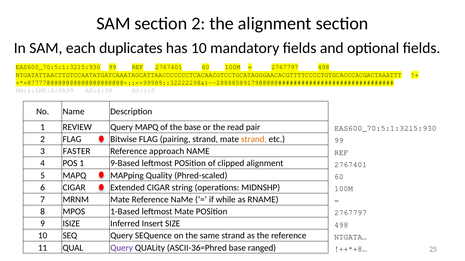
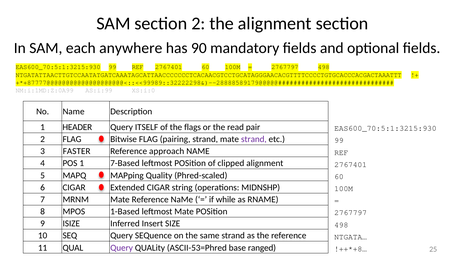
duplicates: duplicates -> anywhere
has 10: 10 -> 90
REVIEW: REVIEW -> HEADER
Query MAPQ: MAPQ -> ITSELF
the base: base -> flags
strand at (254, 139) colour: orange -> purple
9-Based: 9-Based -> 7-Based
ASCII-36=Phred: ASCII-36=Phred -> ASCII-53=Phred
